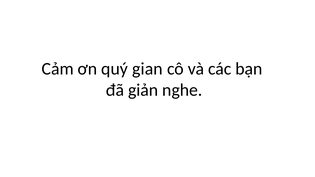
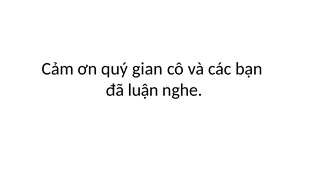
giản: giản -> luận
